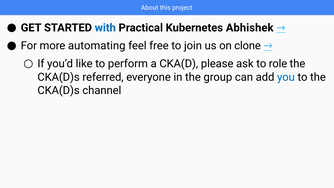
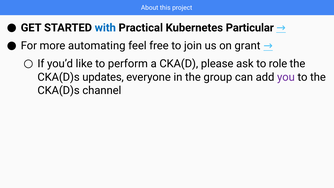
Abhishek: Abhishek -> Particular
clone: clone -> grant
referred: referred -> updates
you colour: blue -> purple
